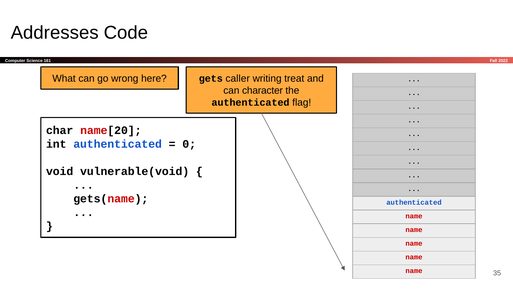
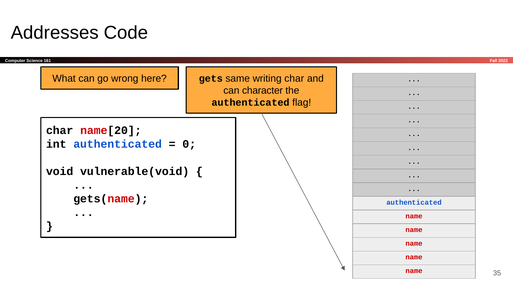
caller: caller -> same
writing treat: treat -> char
